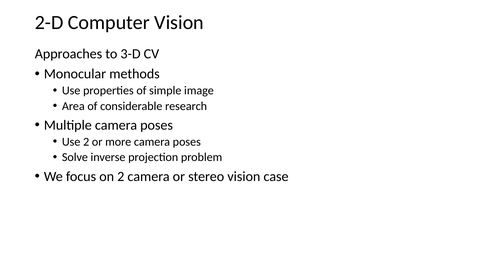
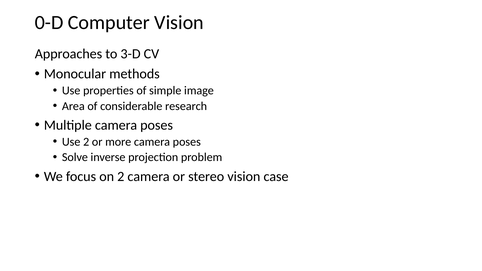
2-D: 2-D -> 0-D
